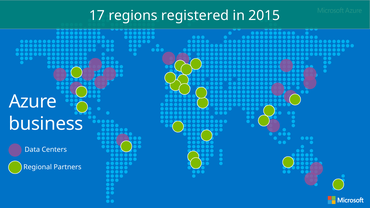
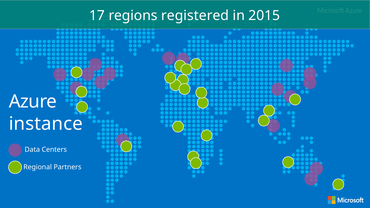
business: business -> instance
